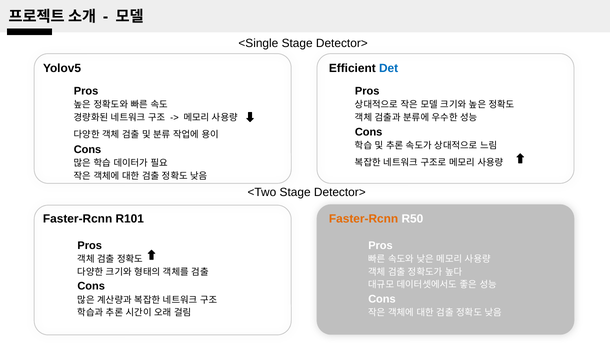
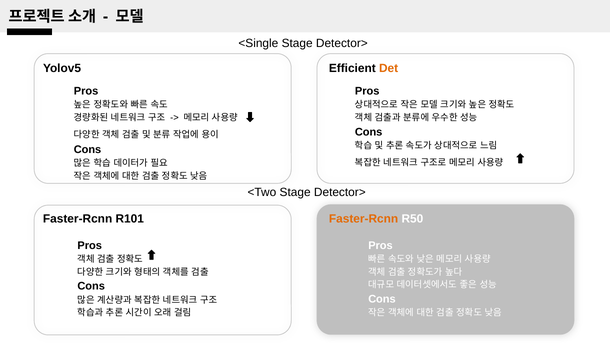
Det colour: blue -> orange
